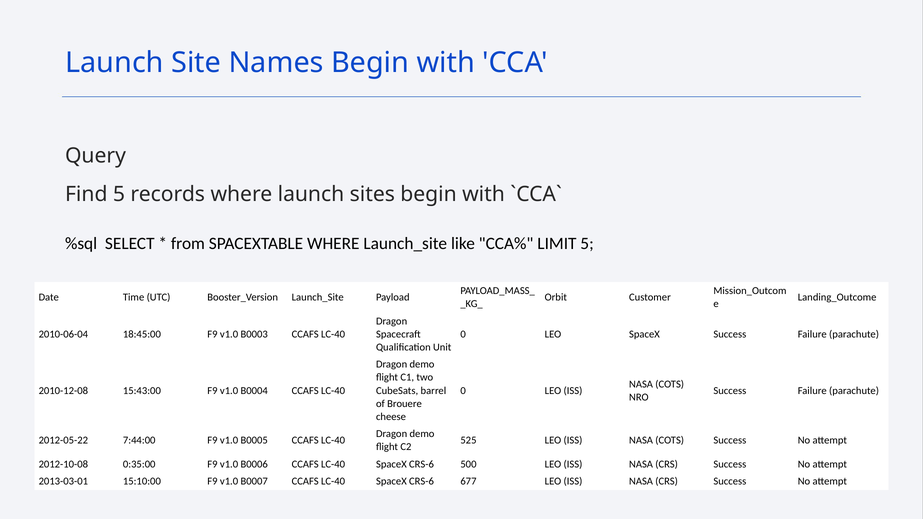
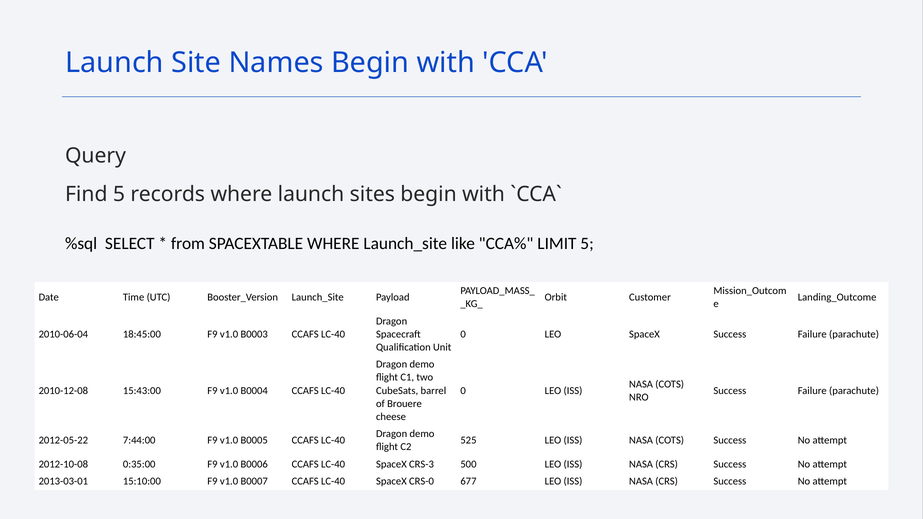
CRS-6 at (421, 464): CRS-6 -> CRS-3
CRS-6 at (421, 482): CRS-6 -> CRS-0
